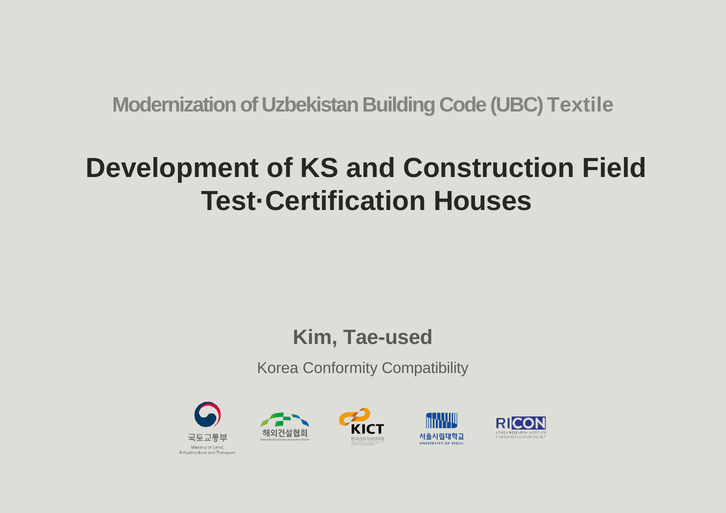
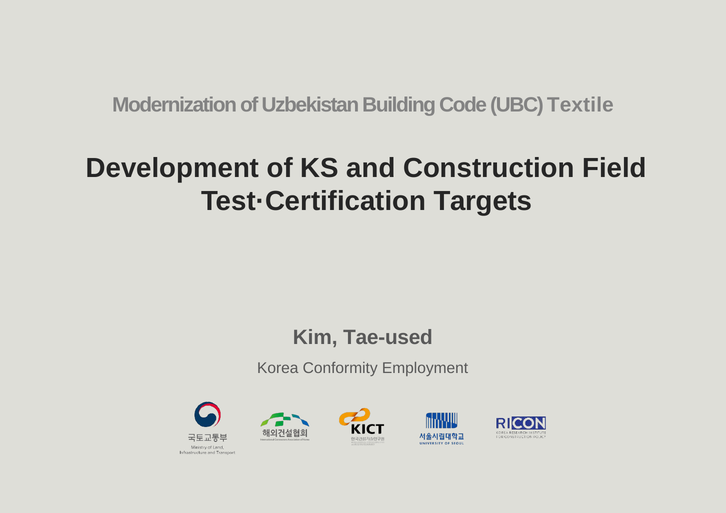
Houses: Houses -> Targets
Compatibility: Compatibility -> Employment
